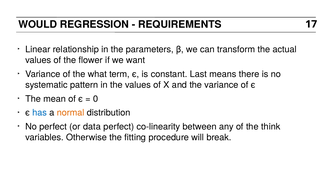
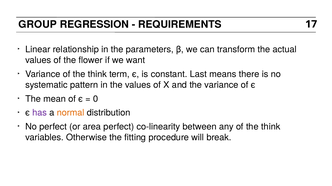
WOULD: WOULD -> GROUP
Variance of the what: what -> think
has colour: blue -> purple
data: data -> area
